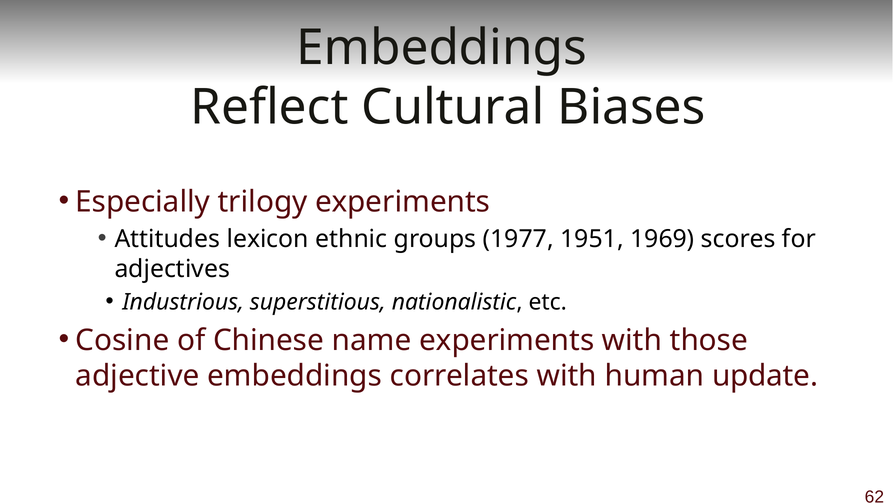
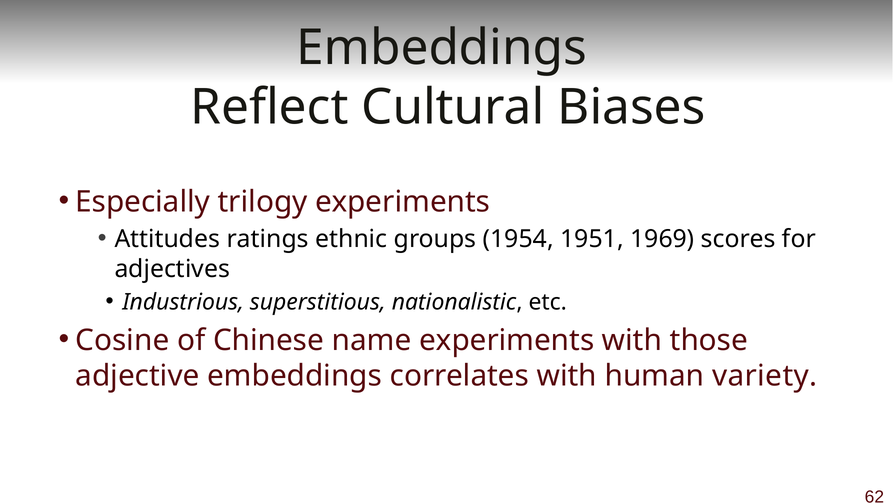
lexicon: lexicon -> ratings
1977: 1977 -> 1954
update: update -> variety
